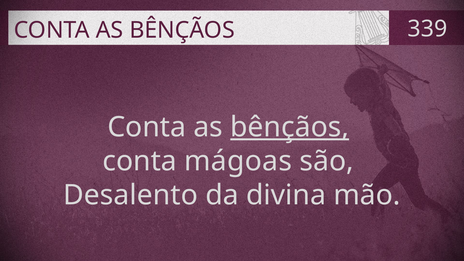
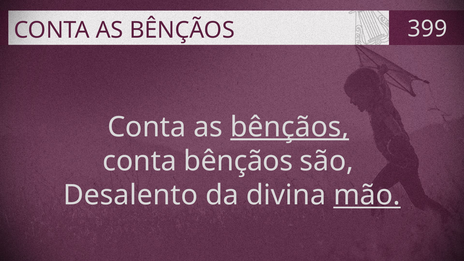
339: 339 -> 399
conta mágoas: mágoas -> bênçãos
mão underline: none -> present
